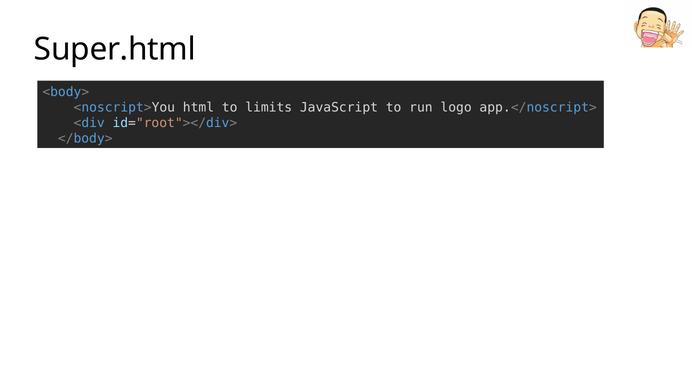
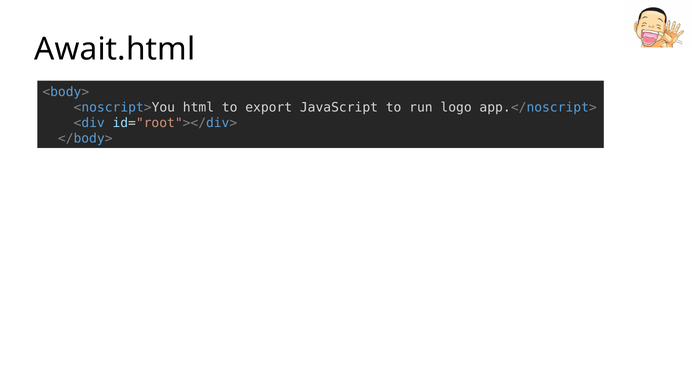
Super.html: Super.html -> Await.html
limits: limits -> export
